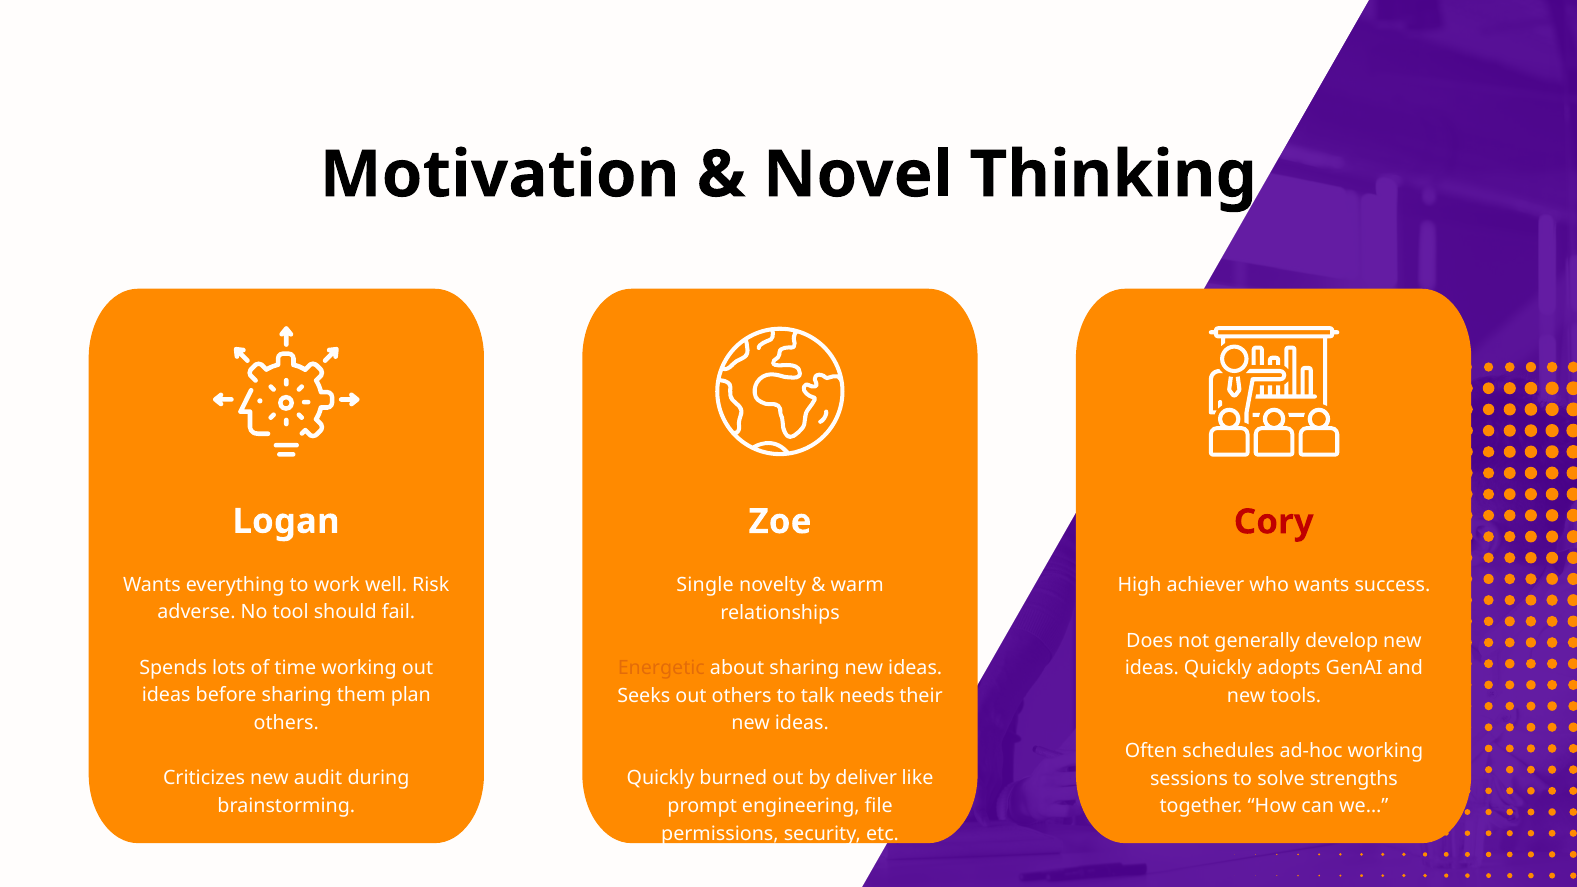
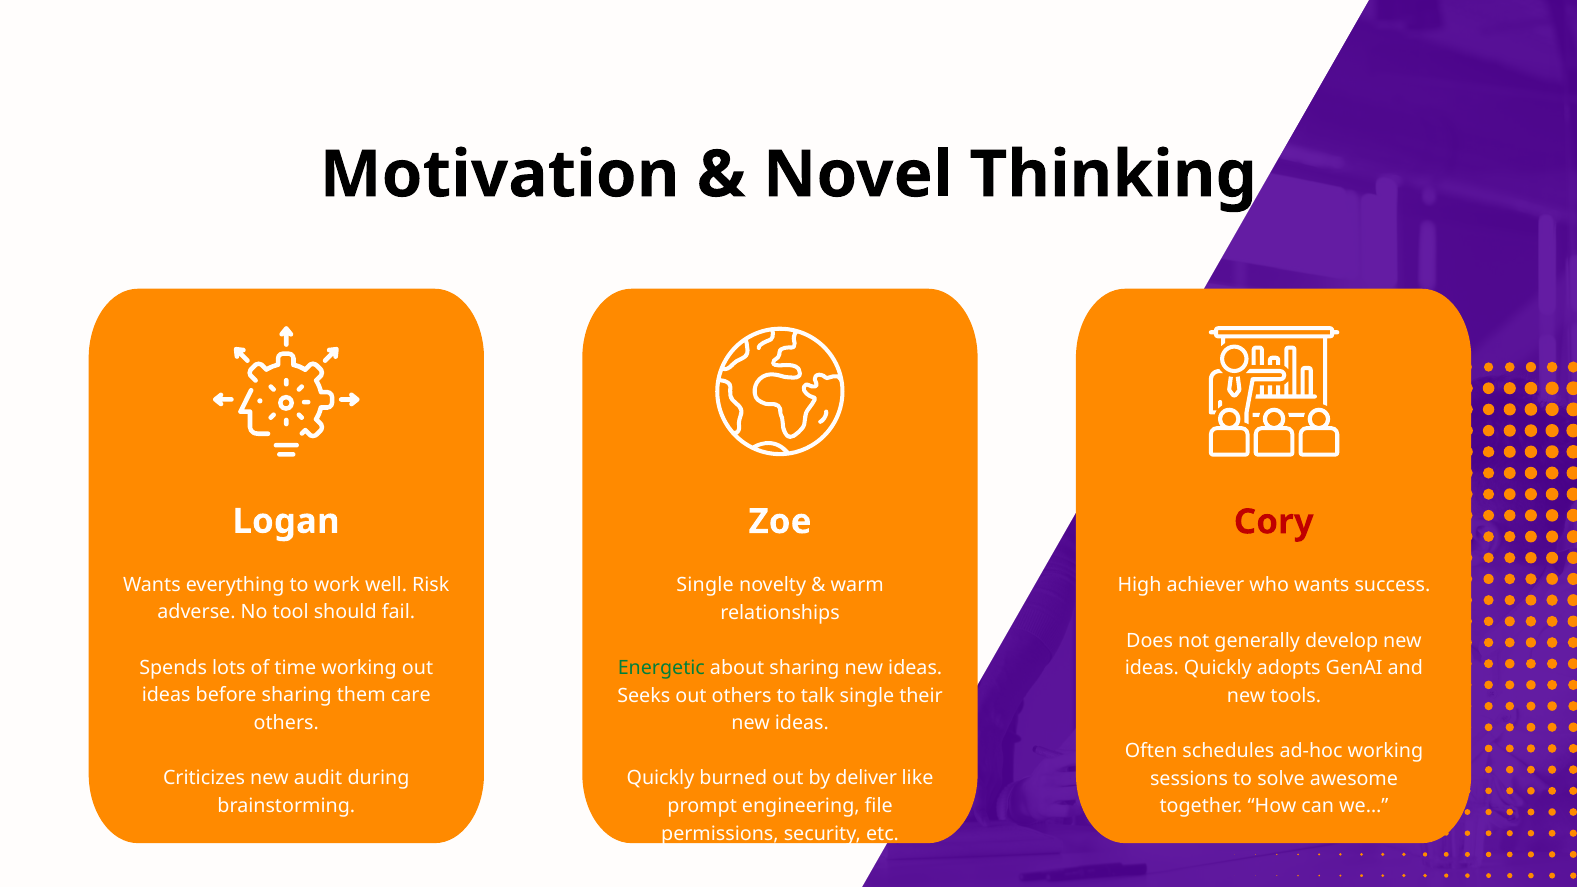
Energetic colour: orange -> green
plan: plan -> care
talk needs: needs -> single
strengths: strengths -> awesome
